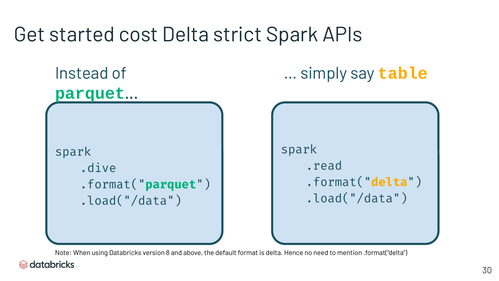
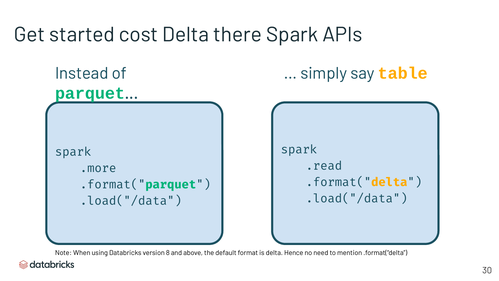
strict: strict -> there
.dive: .dive -> .more
